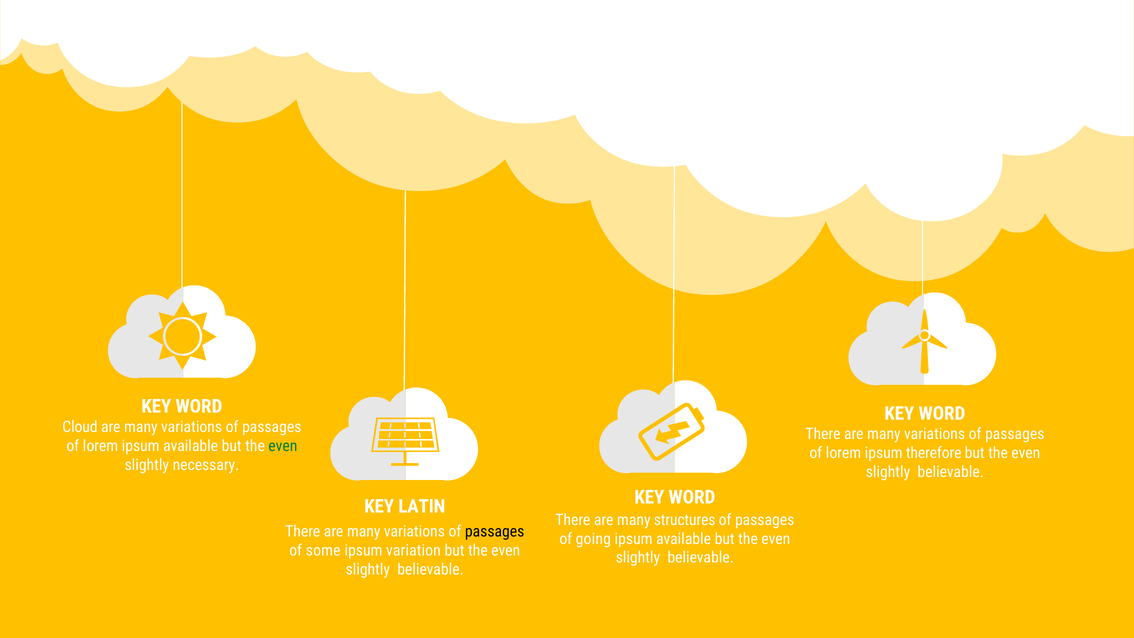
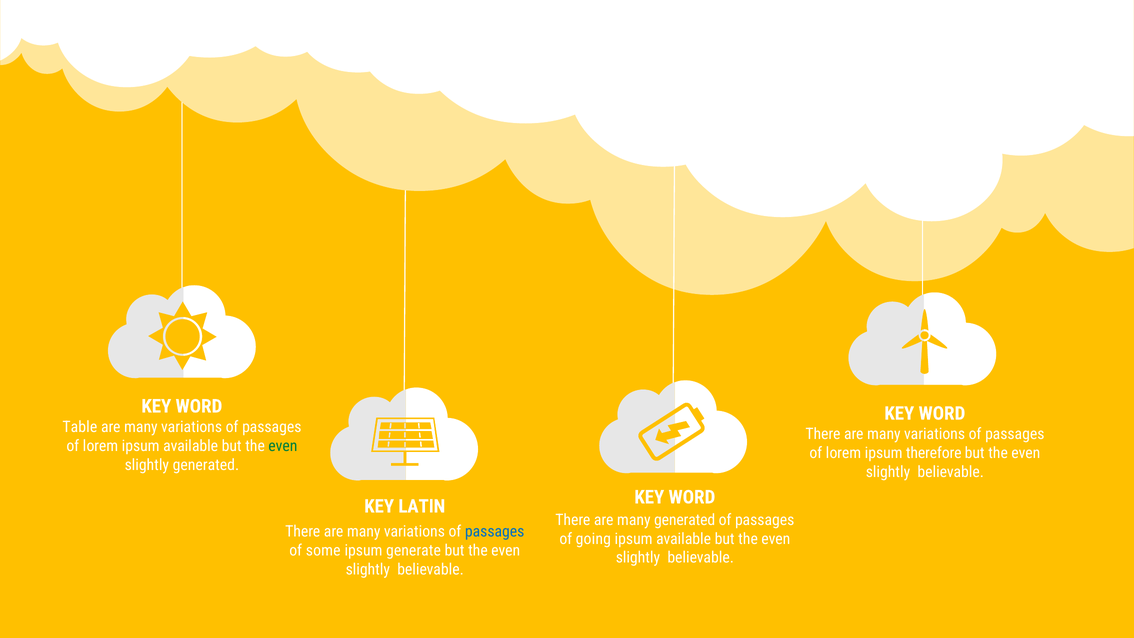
Cloud: Cloud -> Table
slightly necessary: necessary -> generated
many structures: structures -> generated
passages at (495, 532) colour: black -> blue
variation: variation -> generate
